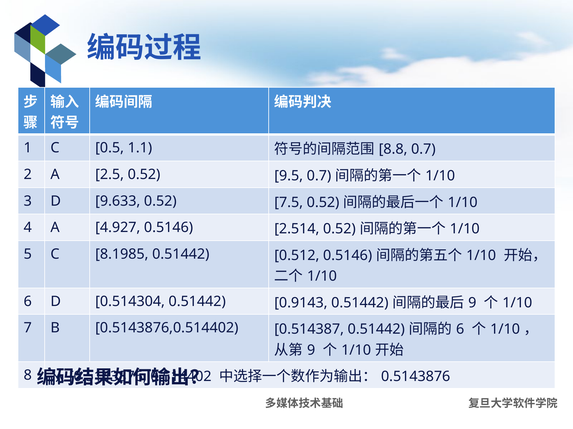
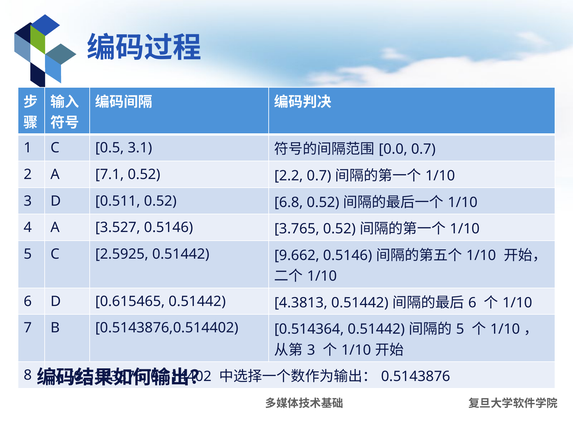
1.1: 1.1 -> 3.1
8.8: 8.8 -> 0.0
2.5: 2.5 -> 7.1
9.5: 9.5 -> 2.2
9.633: 9.633 -> 0.511
7.5: 7.5 -> 6.8
4.927: 4.927 -> 3.527
2.514: 2.514 -> 3.765
8.1985: 8.1985 -> 2.5925
0.512: 0.512 -> 9.662
0.514304: 0.514304 -> 0.615465
0.9143: 0.9143 -> 4.3813
9 at (472, 303): 9 -> 6
0.514387: 0.514387 -> 0.514364
6 at (460, 330): 6 -> 5
9 at (311, 351): 9 -> 3
